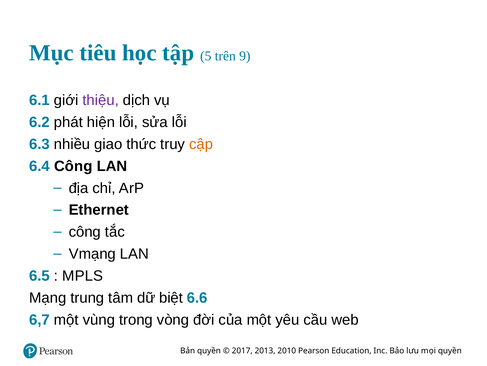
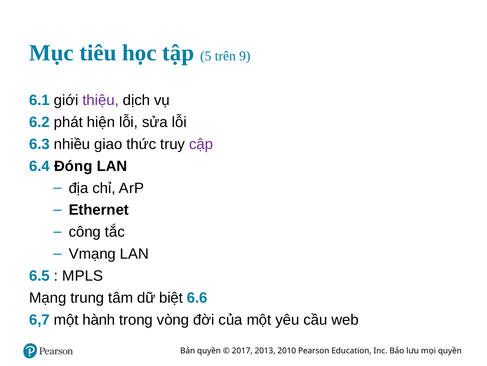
cập colour: orange -> purple
6.4 Công: Công -> Đóng
vùng: vùng -> hành
